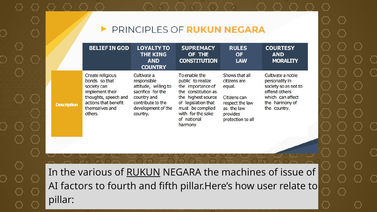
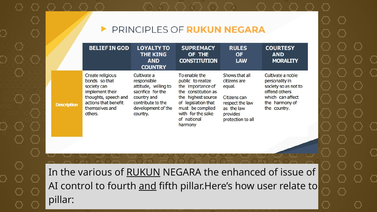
machines: machines -> enhanced
factors: factors -> control
and underline: none -> present
